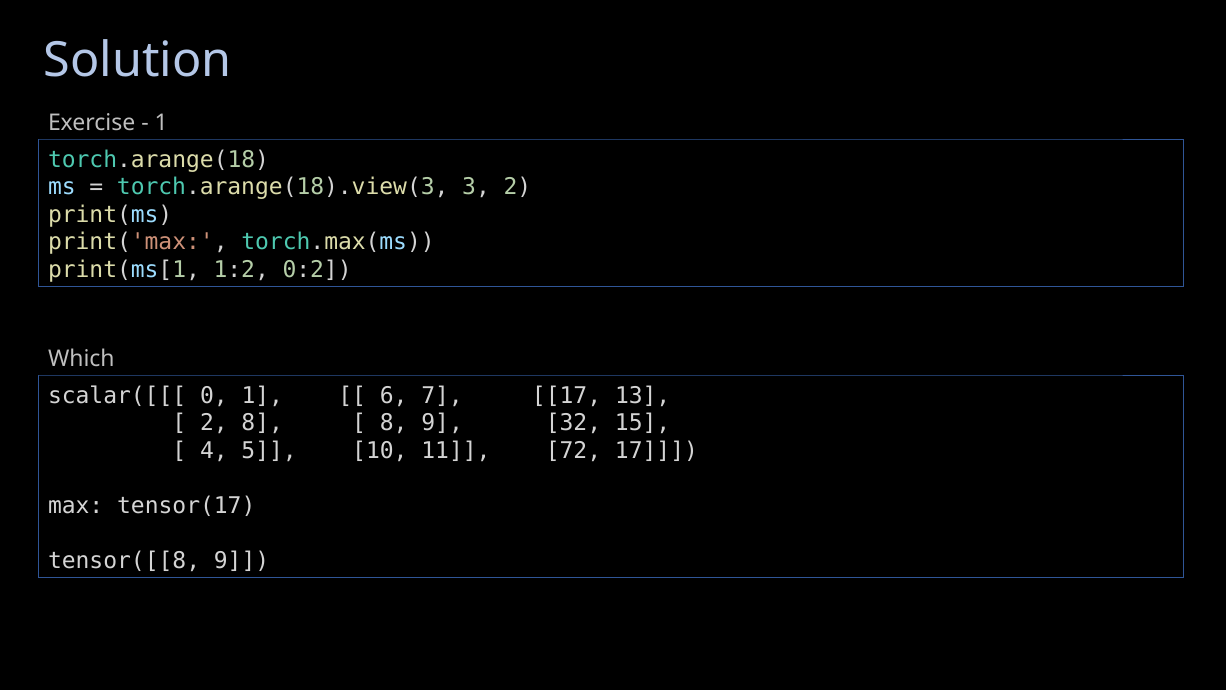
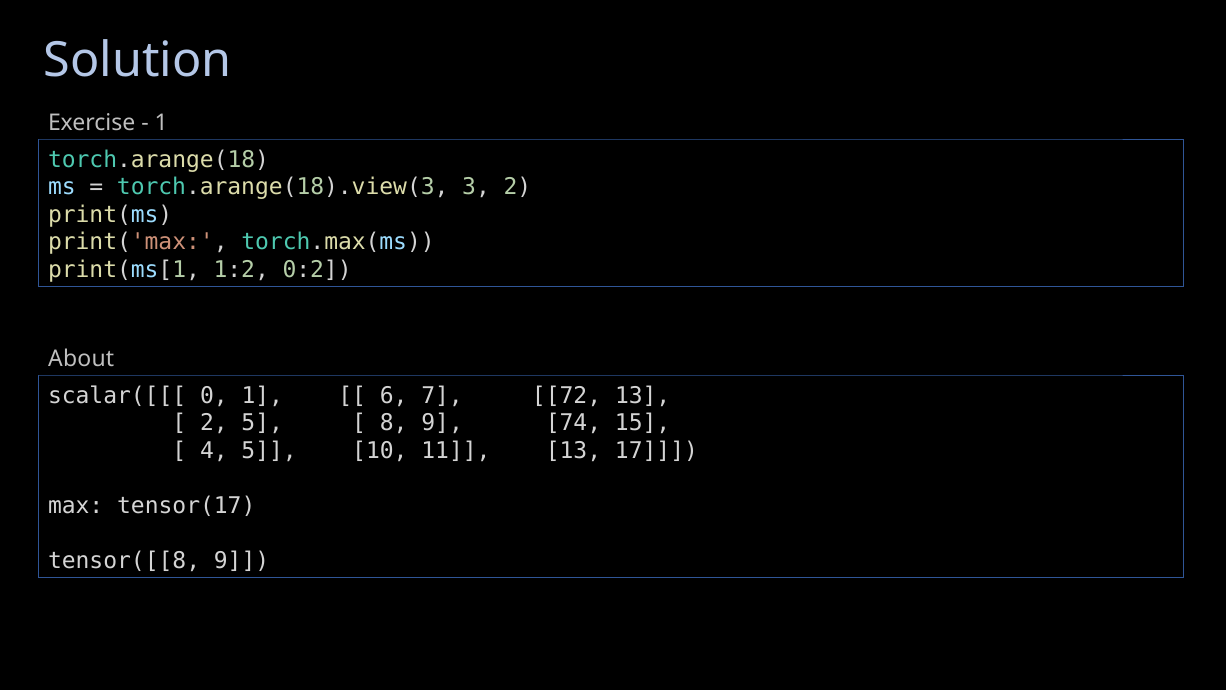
Which: Which -> About
7 17: 17 -> 72
2 8: 8 -> 5
32: 32 -> 74
11 72: 72 -> 13
